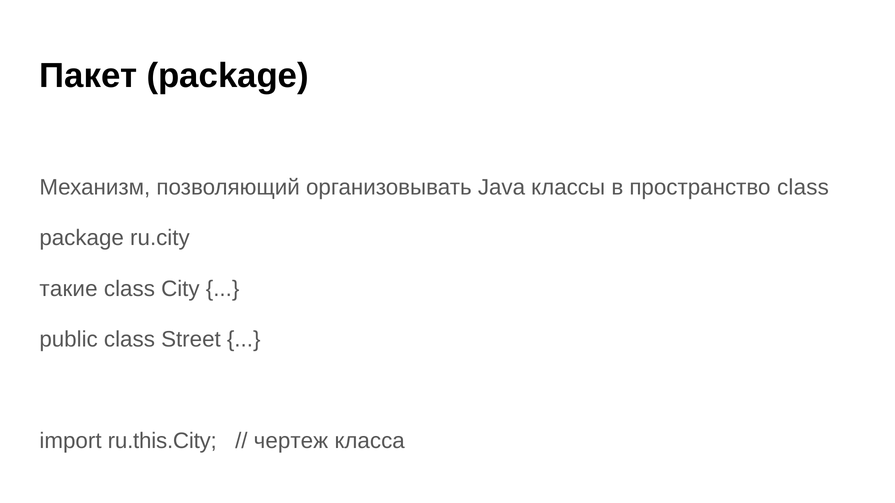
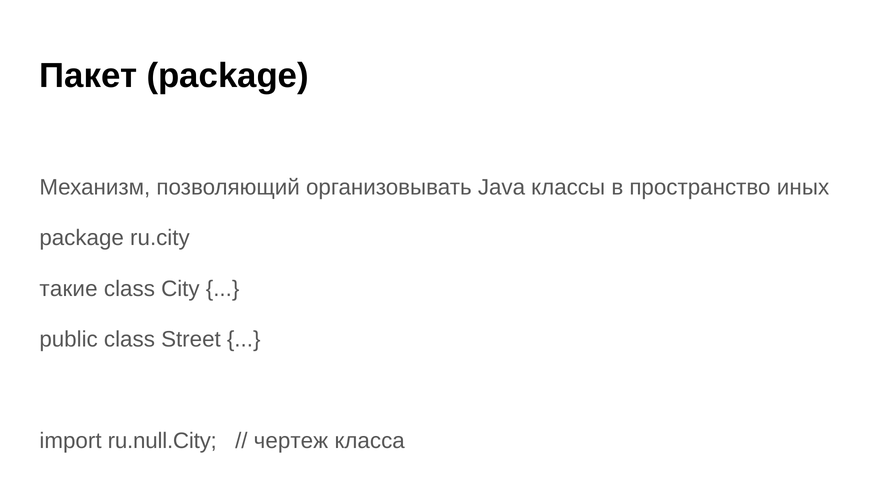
пространство class: class -> иных
ru.this.City: ru.this.City -> ru.null.City
